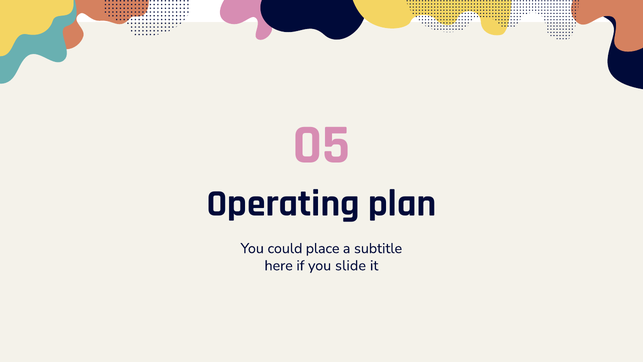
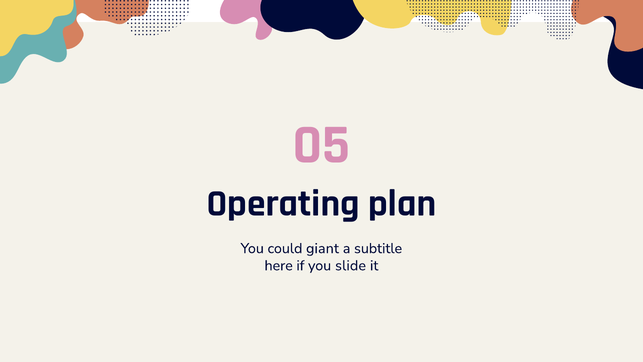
place: place -> giant
